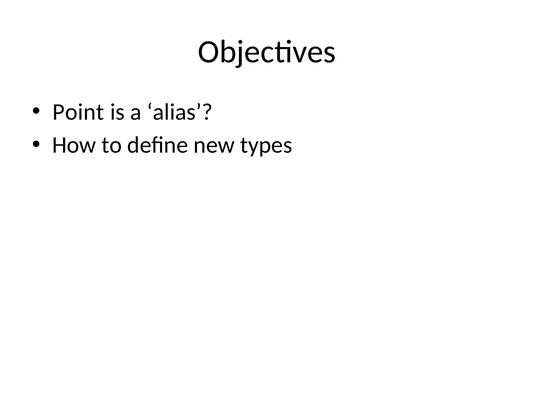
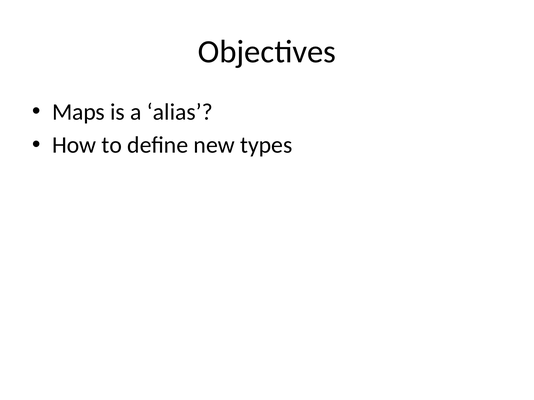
Point: Point -> Maps
